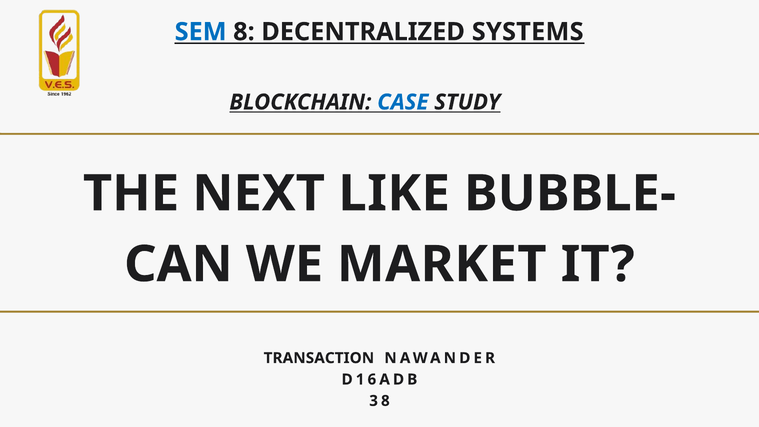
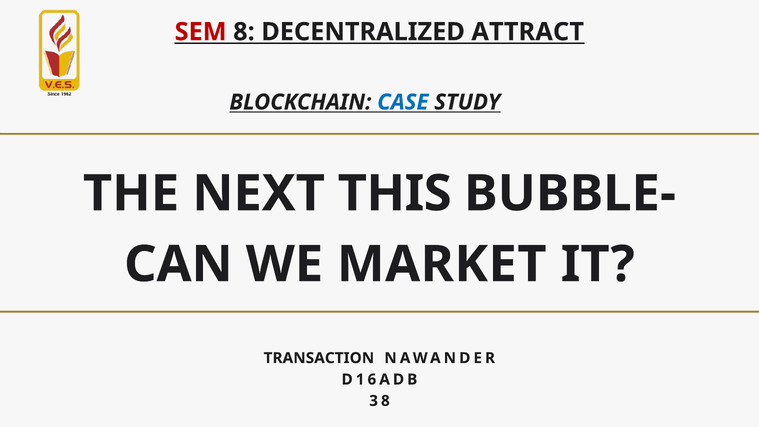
SEM colour: blue -> red
SYSTEMS: SYSTEMS -> ATTRACT
LIKE: LIKE -> THIS
